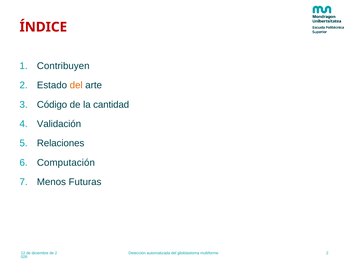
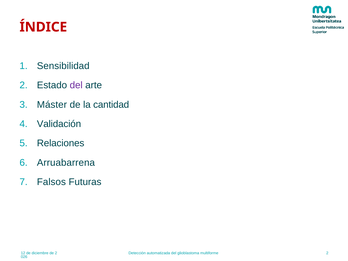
Contribuyen: Contribuyen -> Sensibilidad
del at (76, 85) colour: orange -> purple
Código: Código -> Máster
Computación: Computación -> Arruabarrena
Menos: Menos -> Falsos
